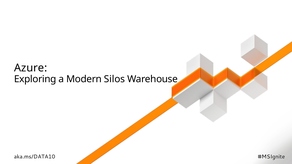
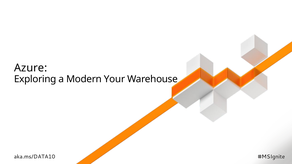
Silos: Silos -> Your
